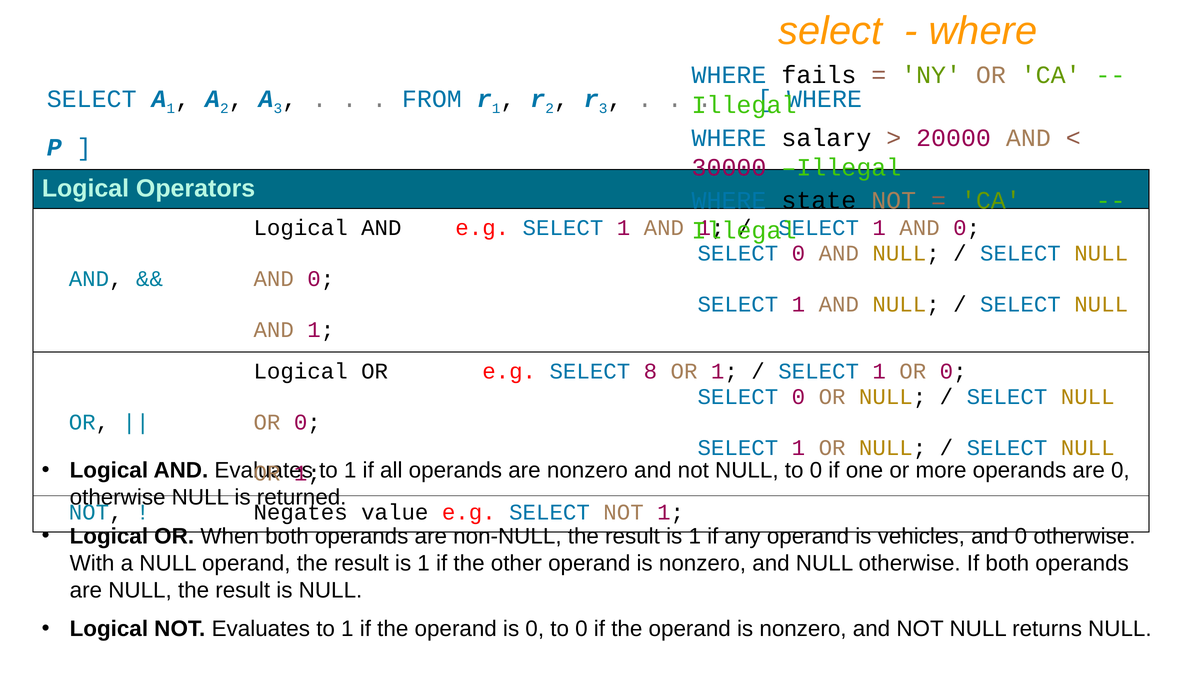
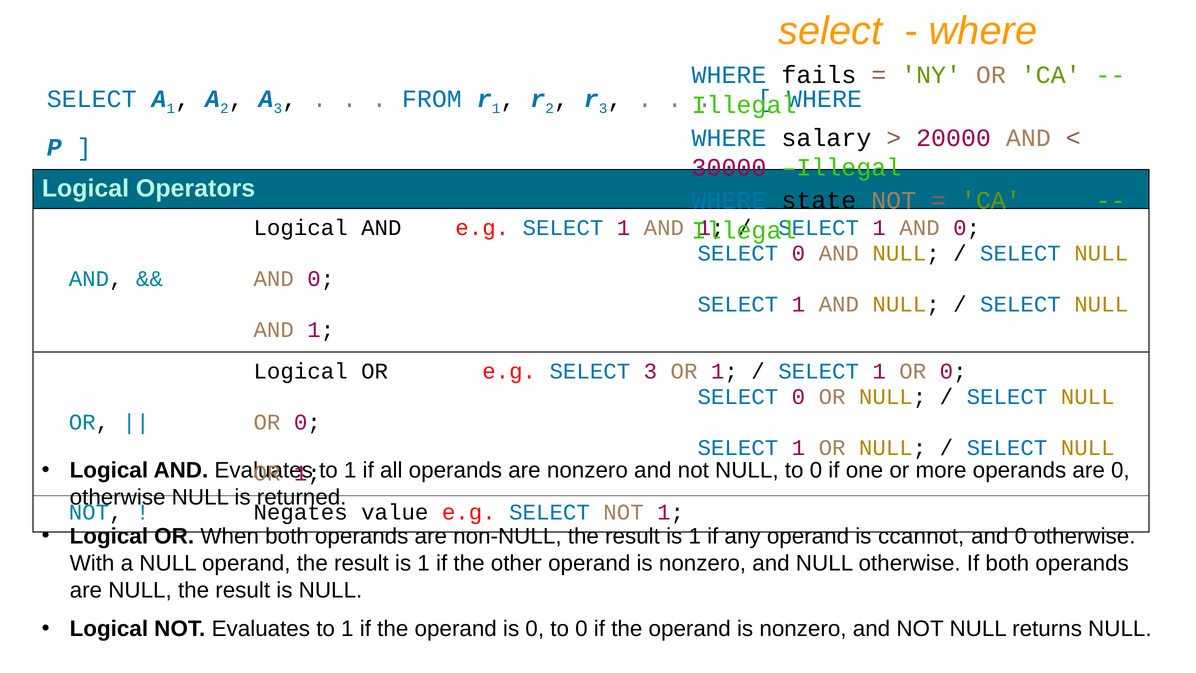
SELECT 8: 8 -> 3
vehicles: vehicles -> ccannot
